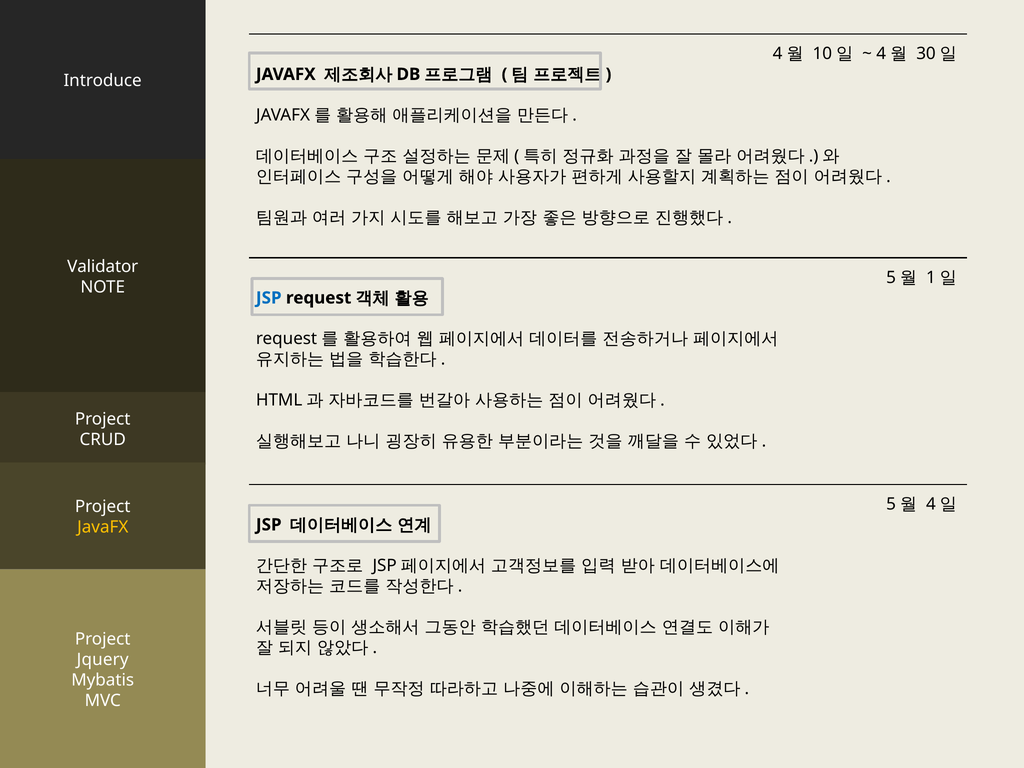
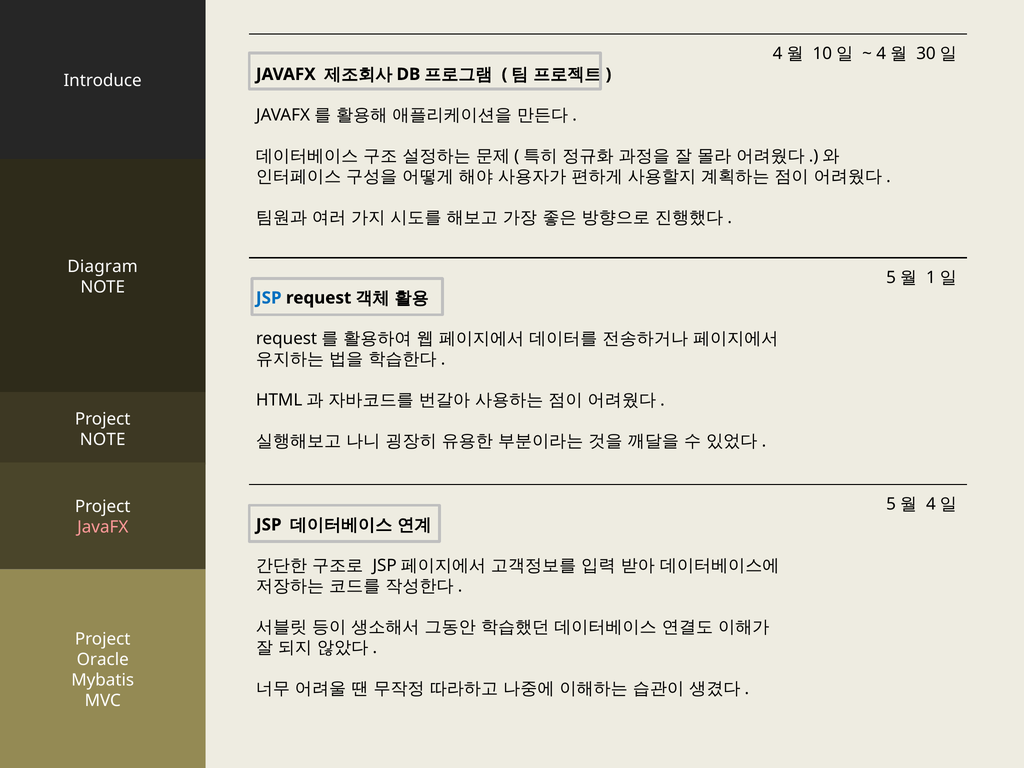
Validator: Validator -> Diagram
CRUD at (103, 440): CRUD -> NOTE
JavaFX at (103, 527) colour: yellow -> pink
Jquery: Jquery -> Oracle
